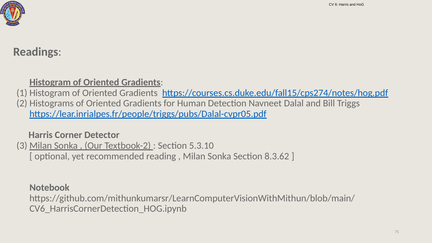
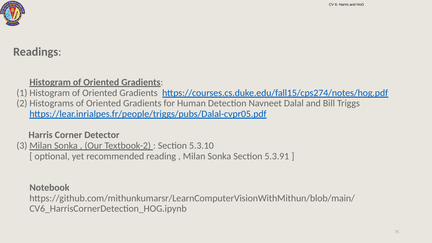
8.3.62: 8.3.62 -> 5.3.91
